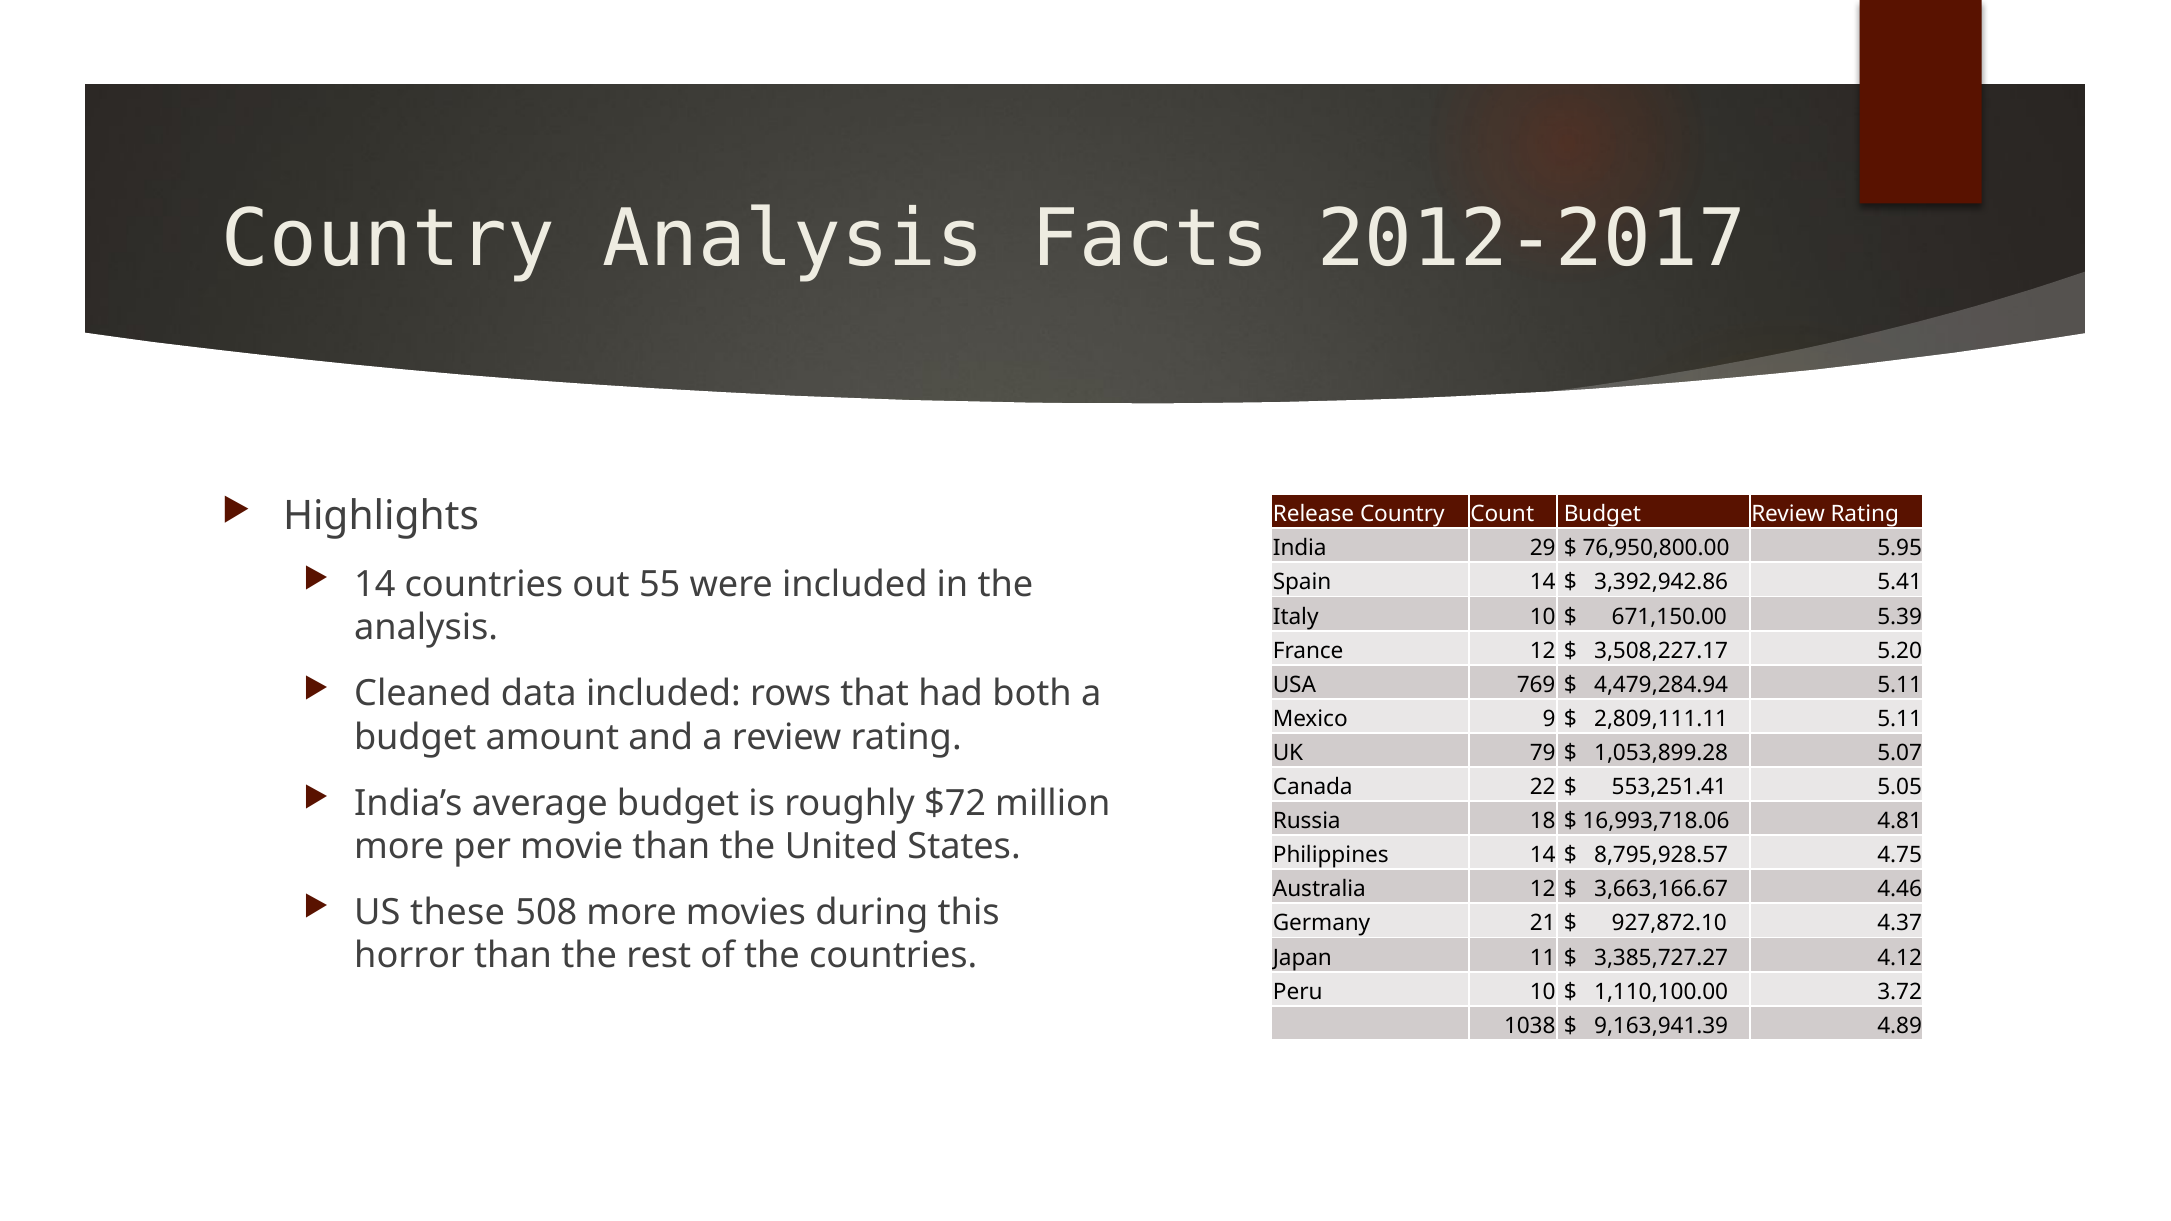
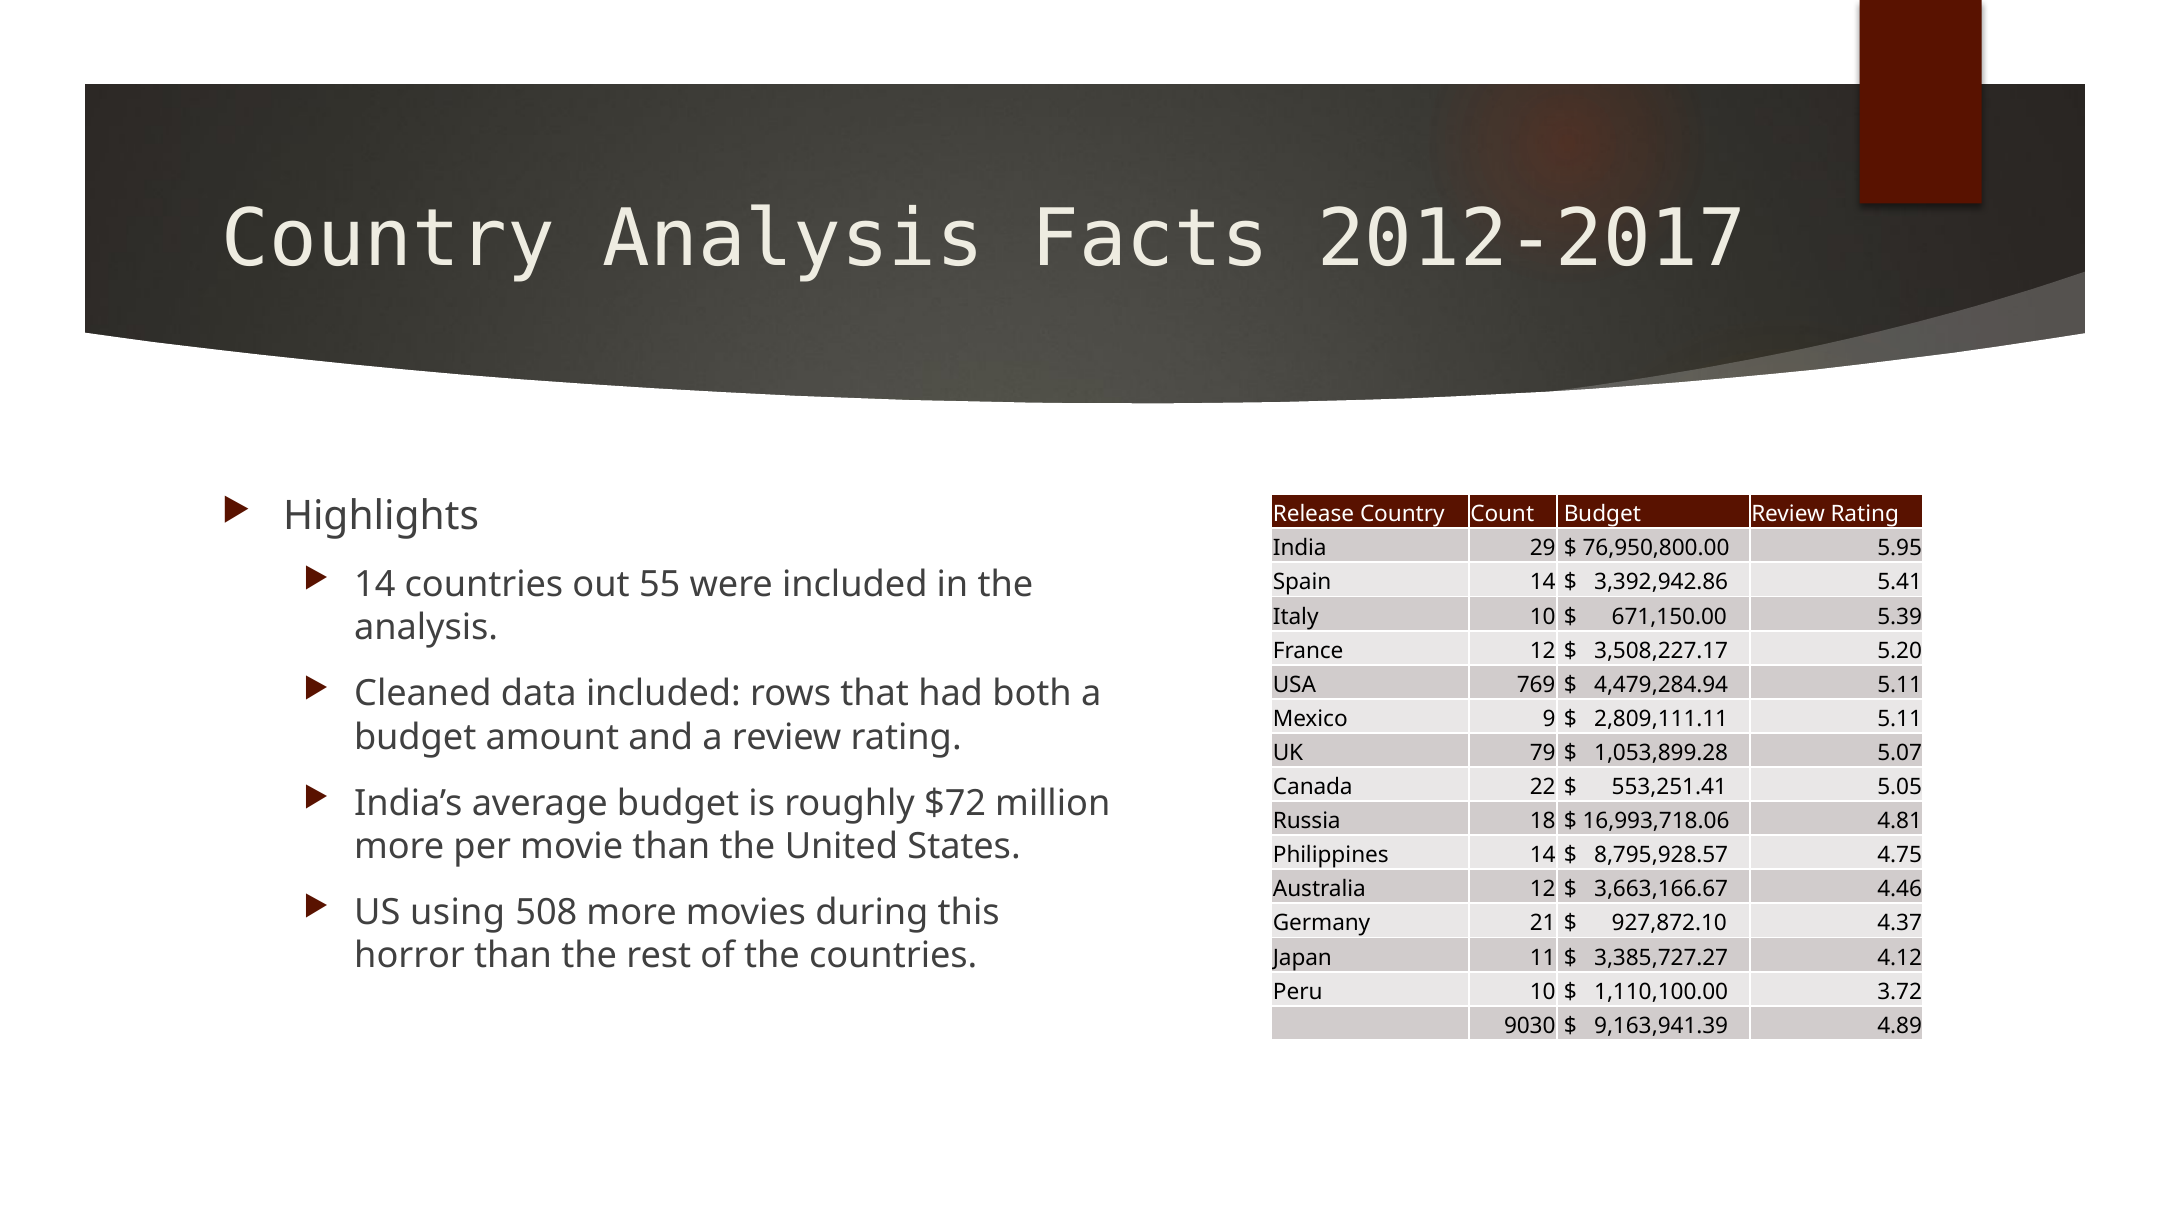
these: these -> using
1038: 1038 -> 9030
